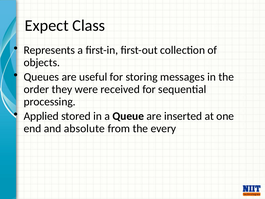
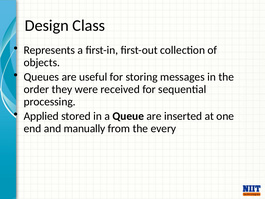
Expect: Expect -> Design
absolute: absolute -> manually
